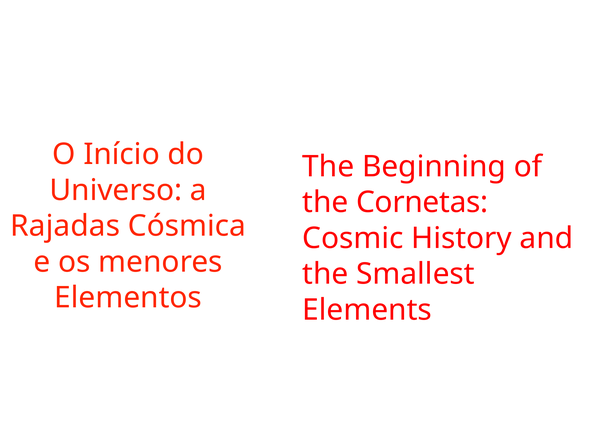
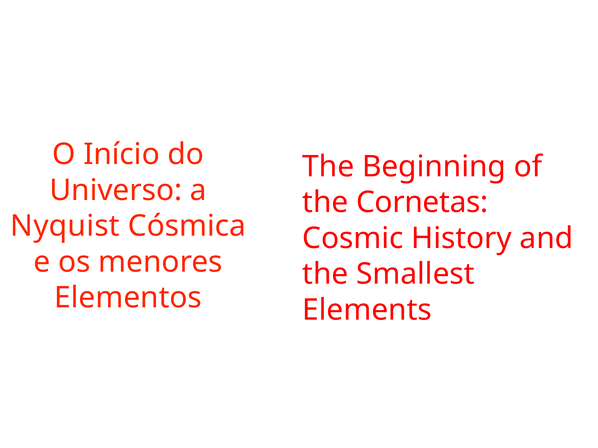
Rajadas: Rajadas -> Nyquist
